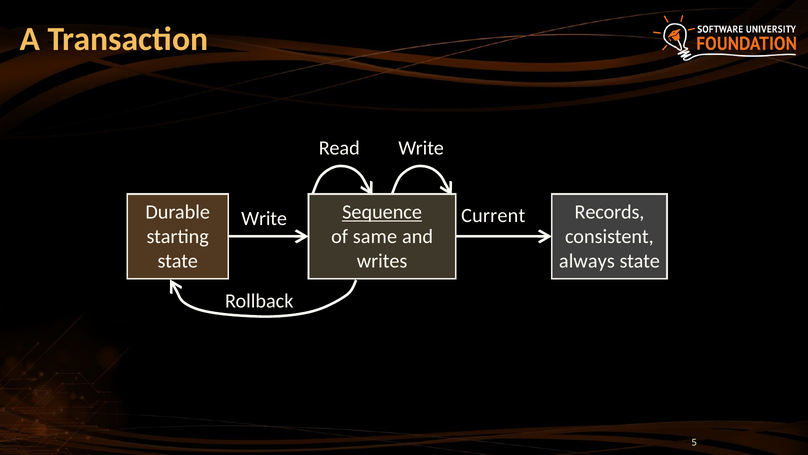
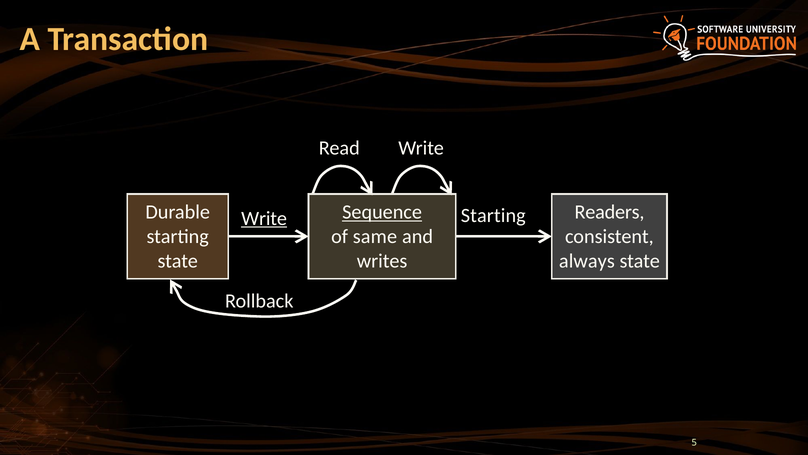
Records: Records -> Readers
Current at (493, 215): Current -> Starting
Write at (264, 218) underline: none -> present
